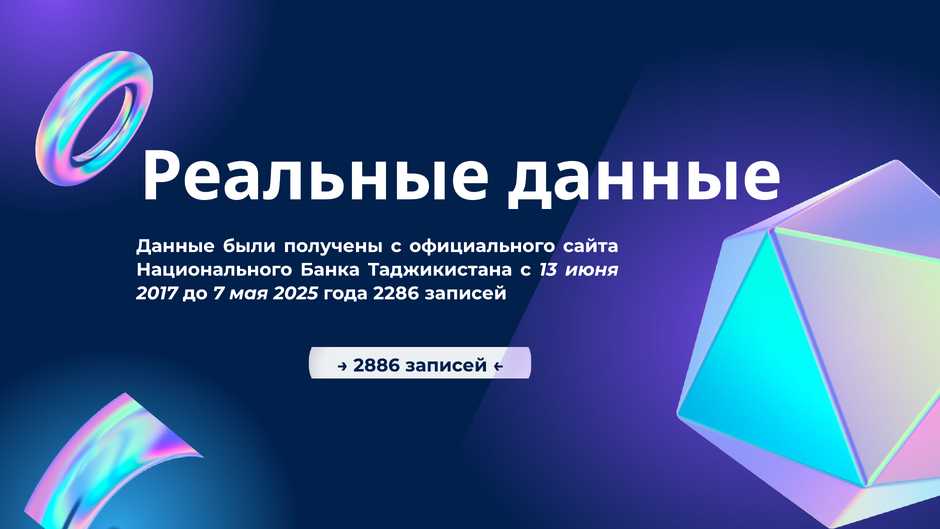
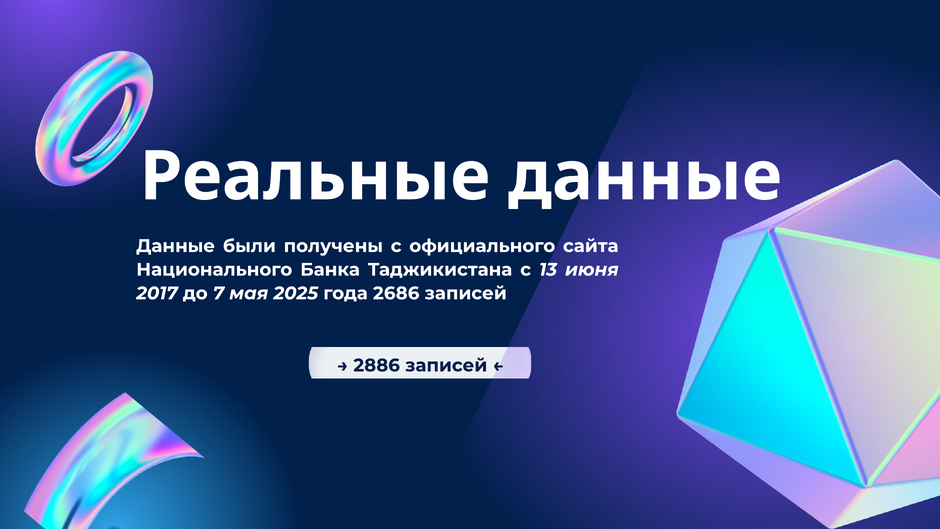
2286: 2286 -> 2686
